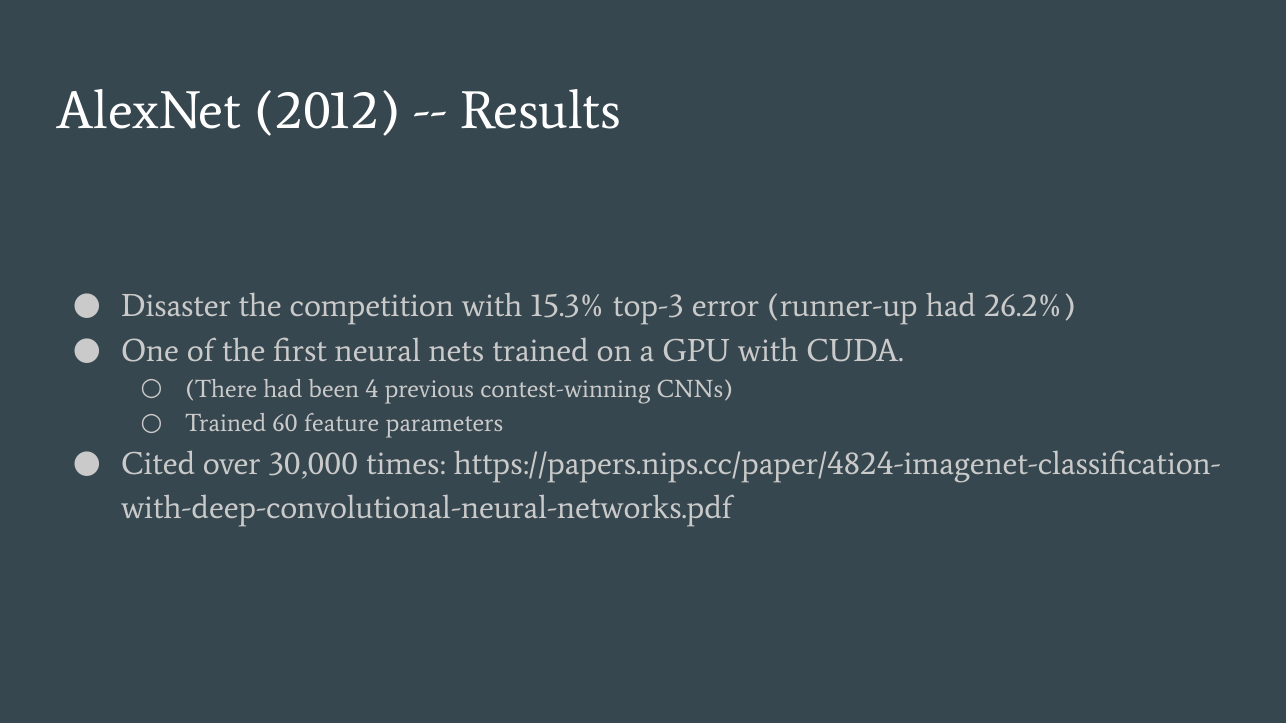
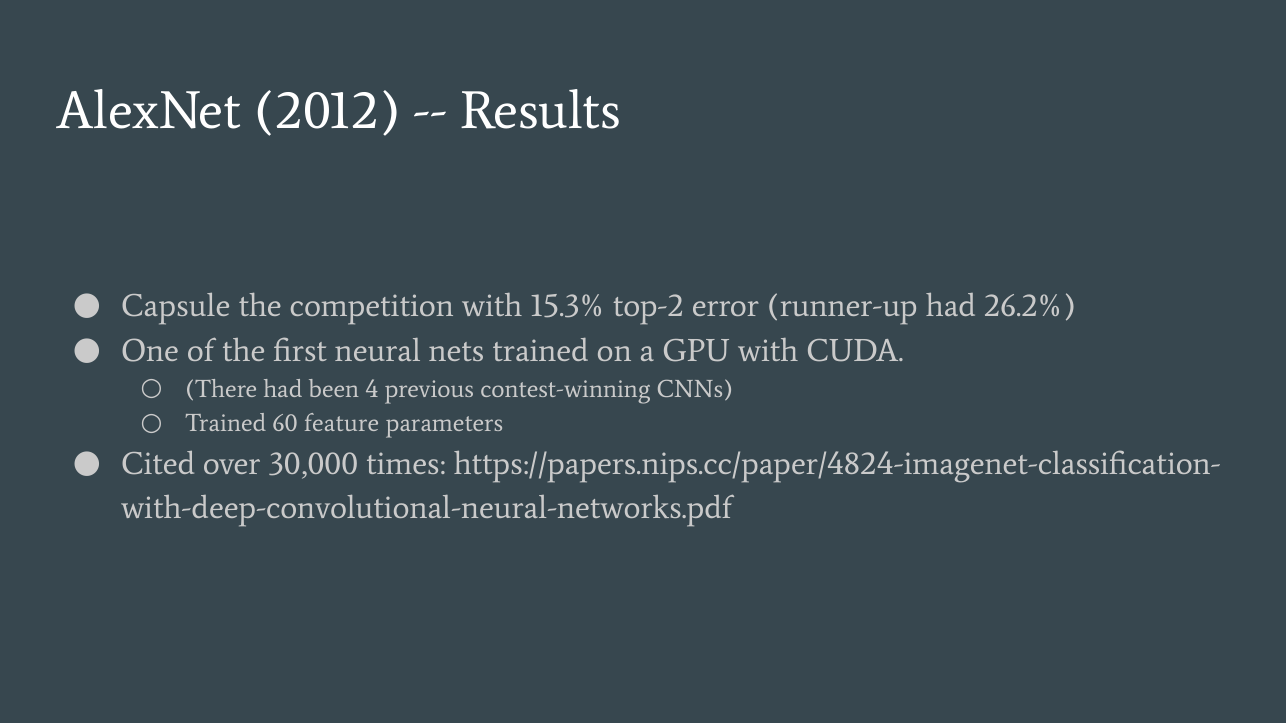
Disaster: Disaster -> Capsule
top-3: top-3 -> top-2
